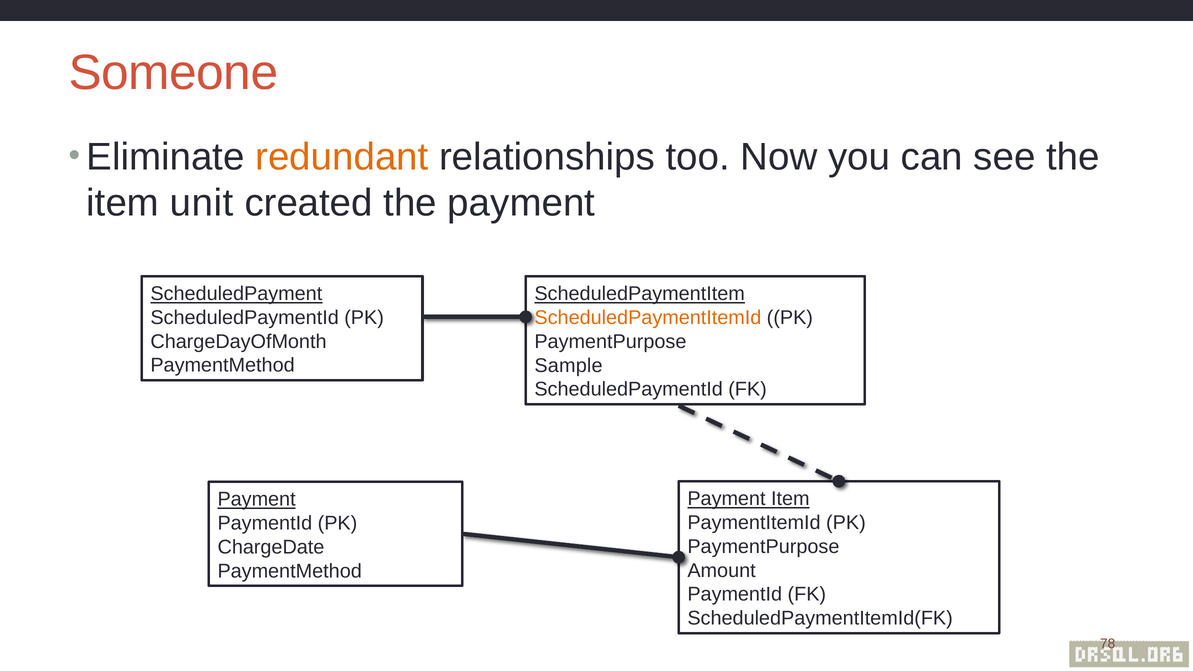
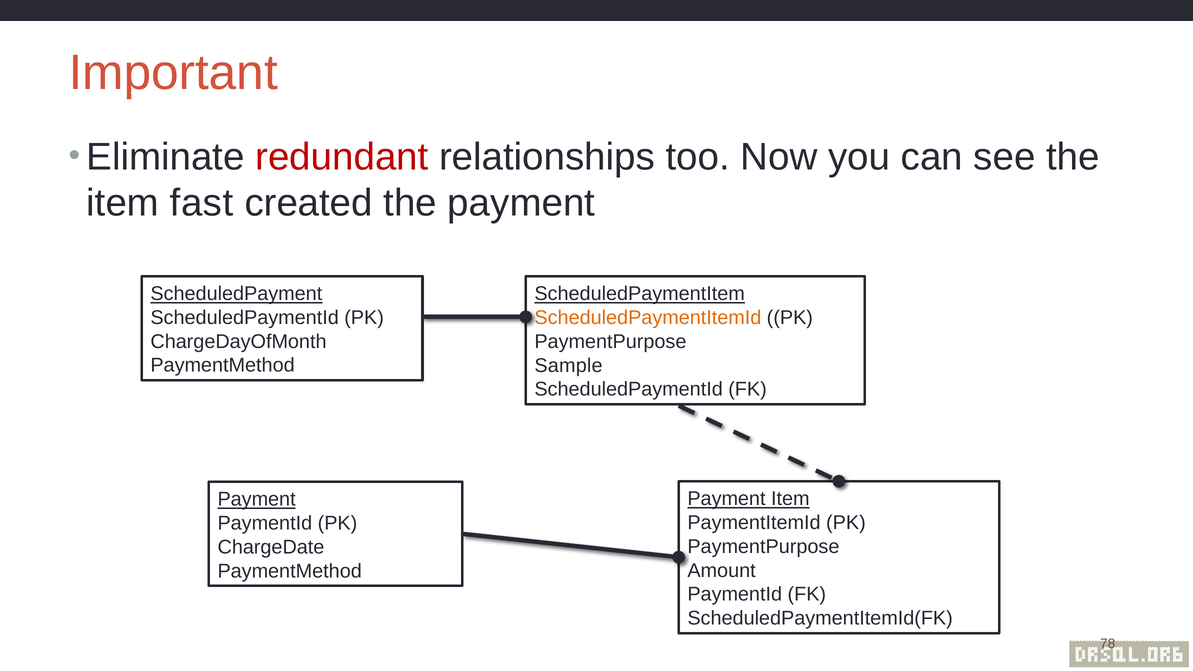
Someone: Someone -> Important
redundant colour: orange -> red
unit: unit -> fast
